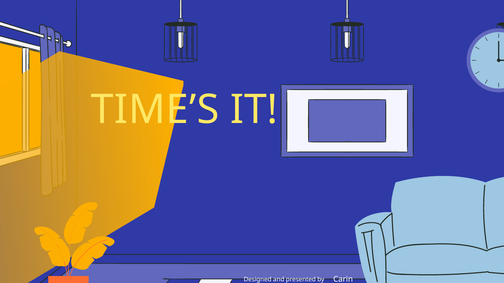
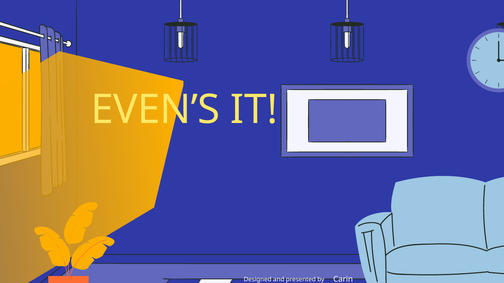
TIME’S: TIME’S -> EVEN’S
